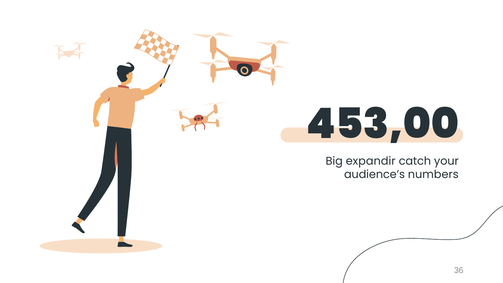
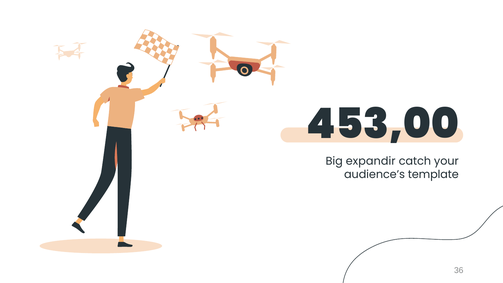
numbers: numbers -> template
